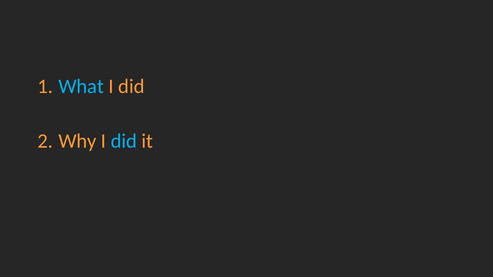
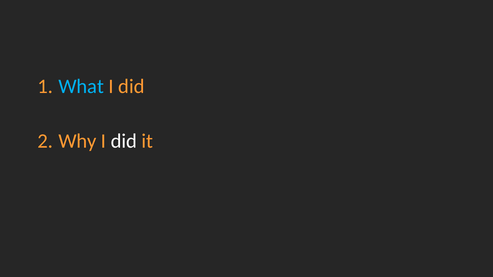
did at (124, 141) colour: light blue -> white
